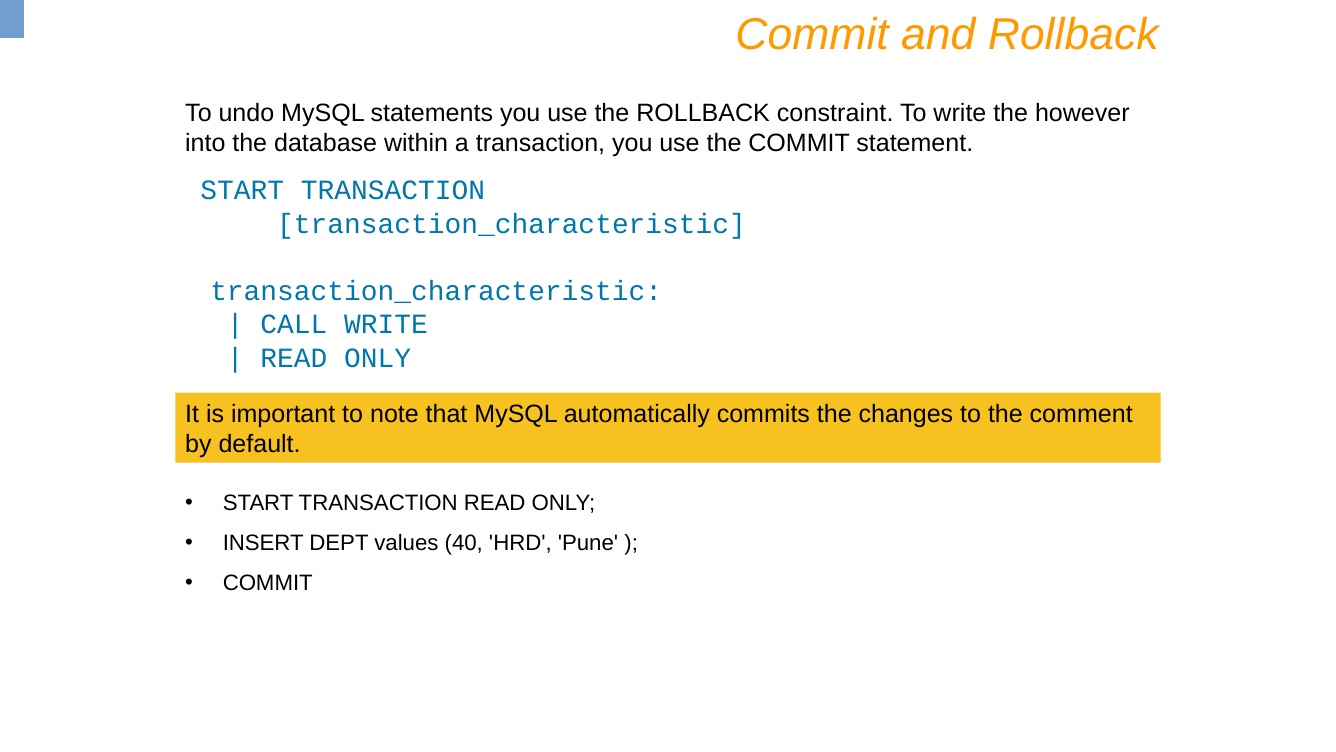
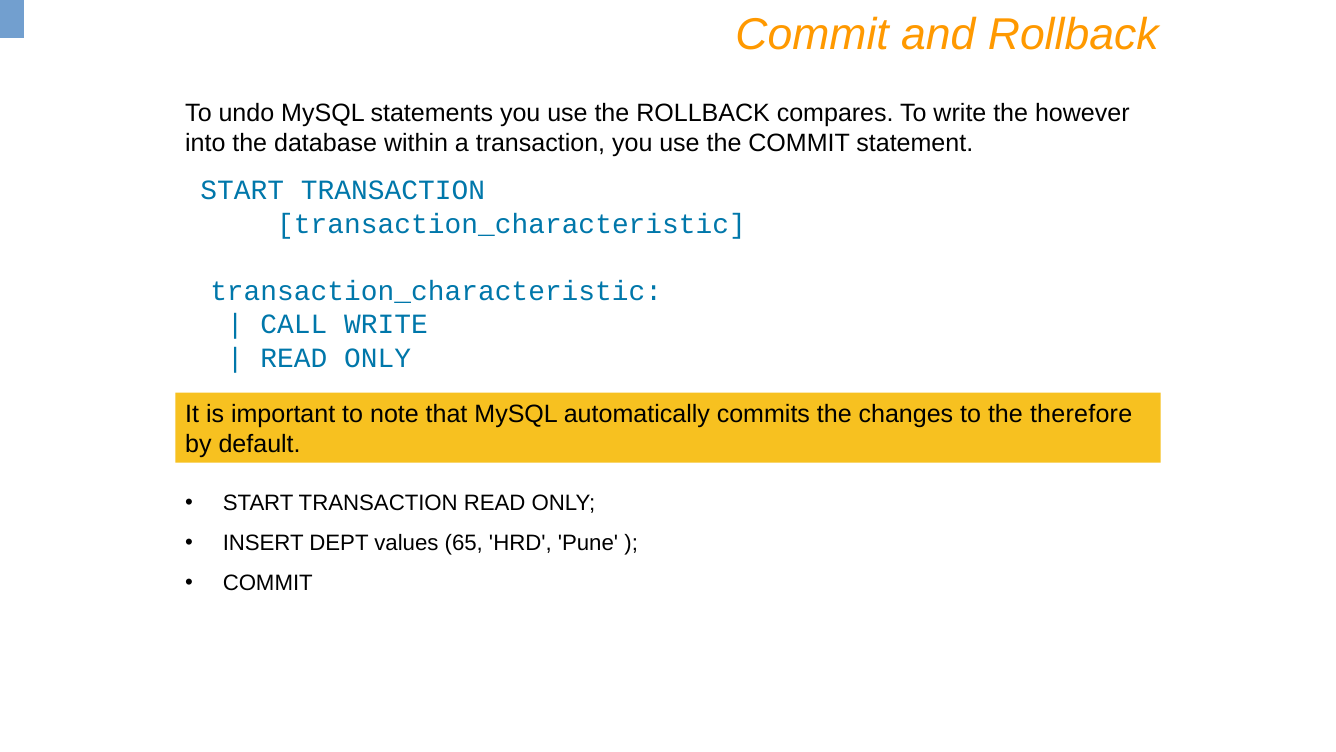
constraint: constraint -> compares
comment: comment -> therefore
40: 40 -> 65
